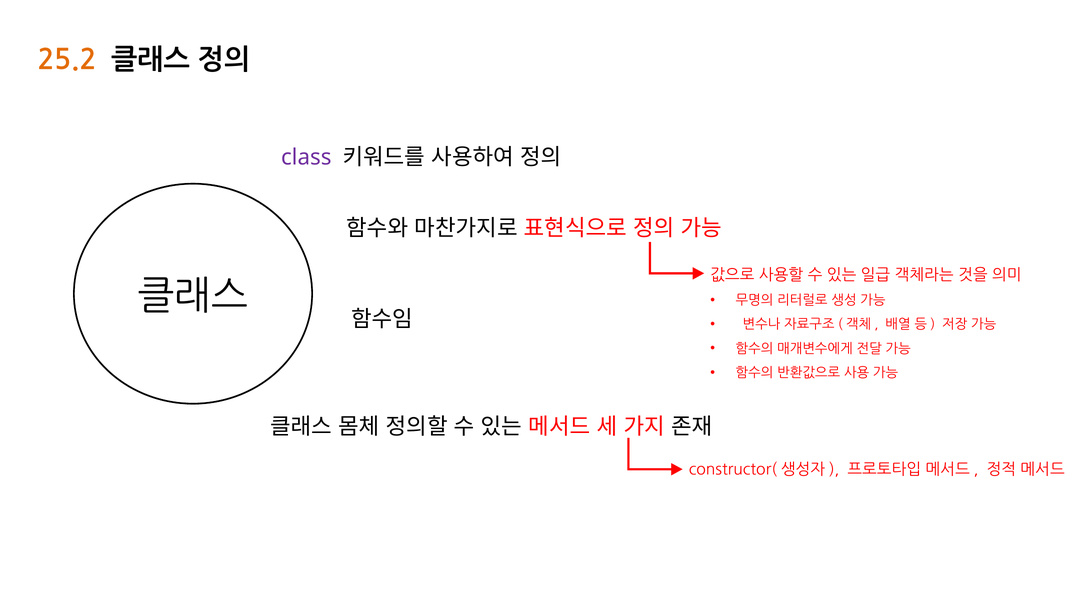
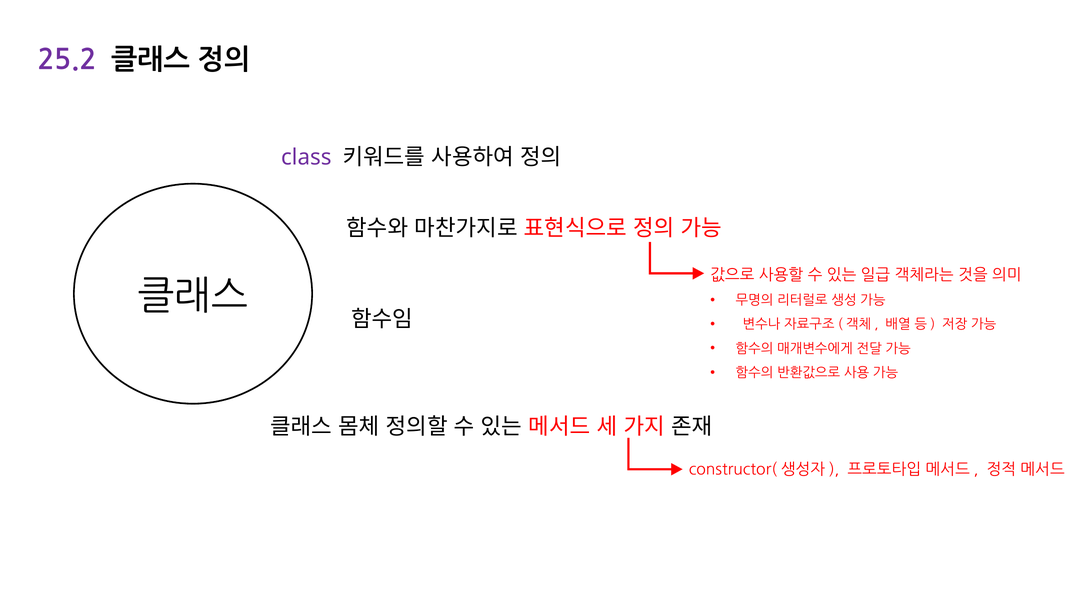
25.2 colour: orange -> purple
